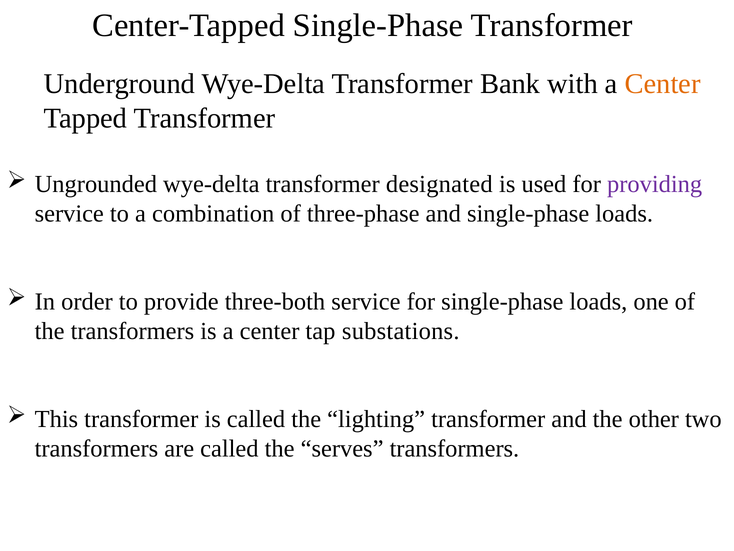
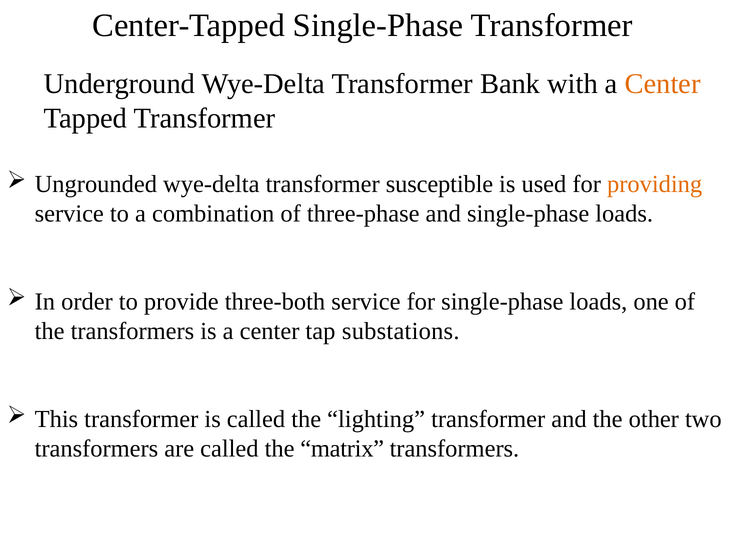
designated: designated -> susceptible
providing colour: purple -> orange
serves: serves -> matrix
